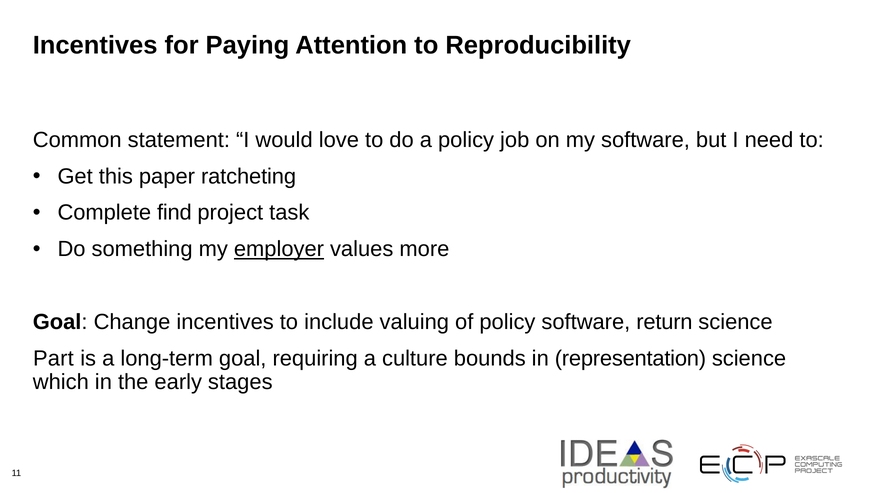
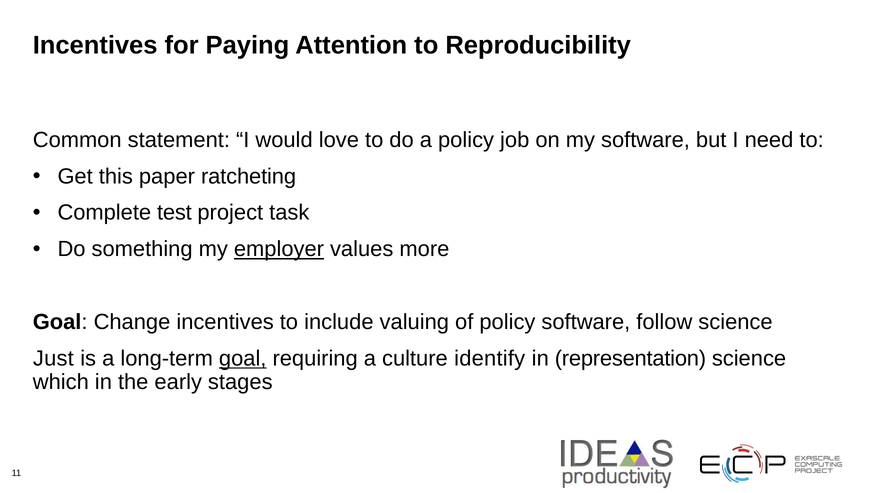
find: find -> test
return: return -> follow
Part: Part -> Just
goal at (243, 358) underline: none -> present
bounds: bounds -> identify
